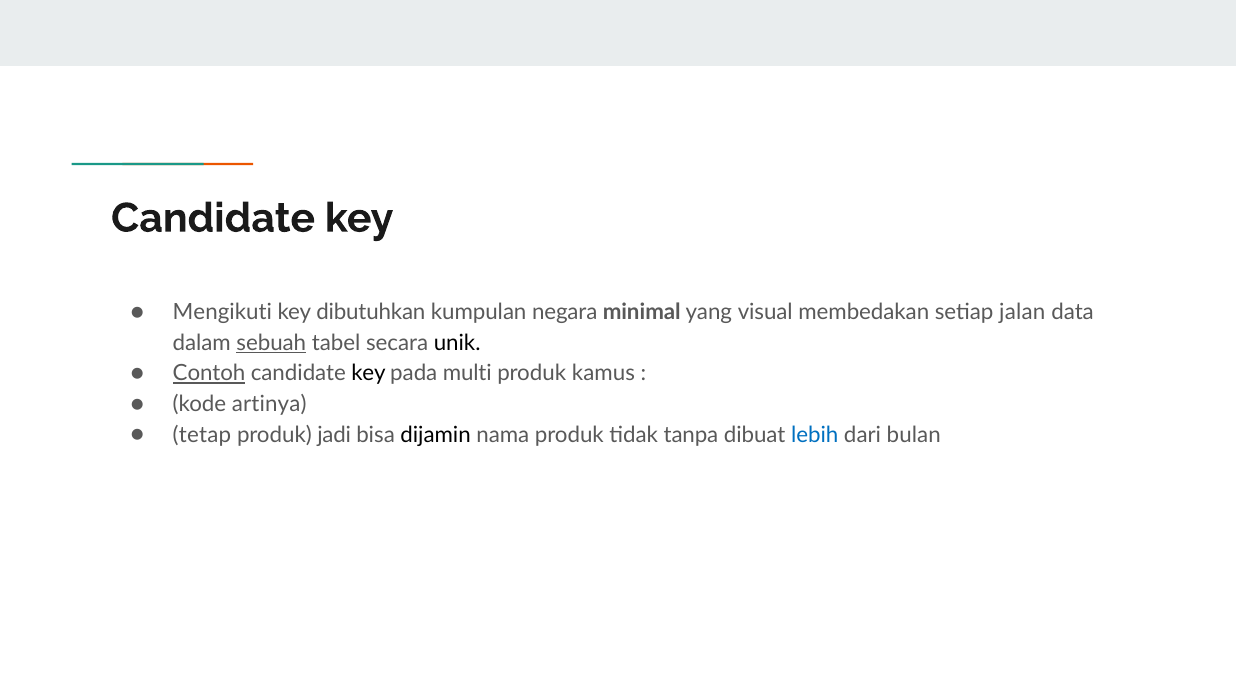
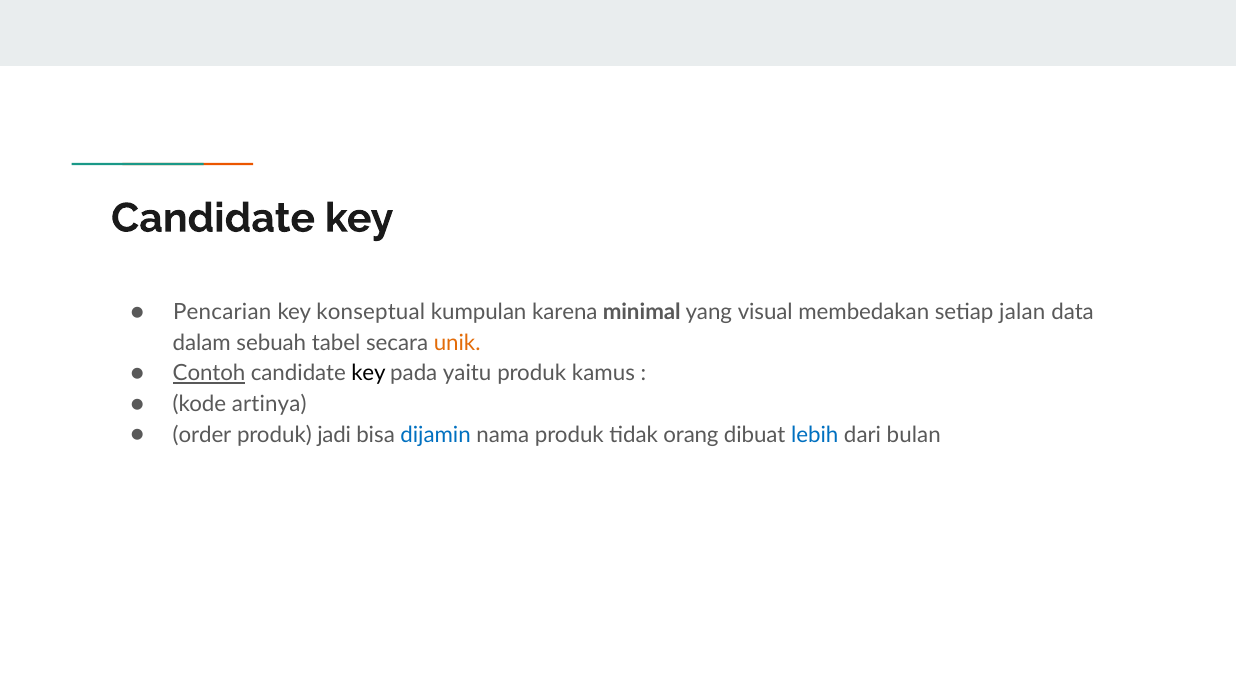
Mengikuti: Mengikuti -> Pencarian
dibutuhkan: dibutuhkan -> konseptual
negara: negara -> karena
sebuah underline: present -> none
unik colour: black -> orange
multi: multi -> yaitu
tetap: tetap -> order
dijamin colour: black -> blue
tanpa: tanpa -> orang
